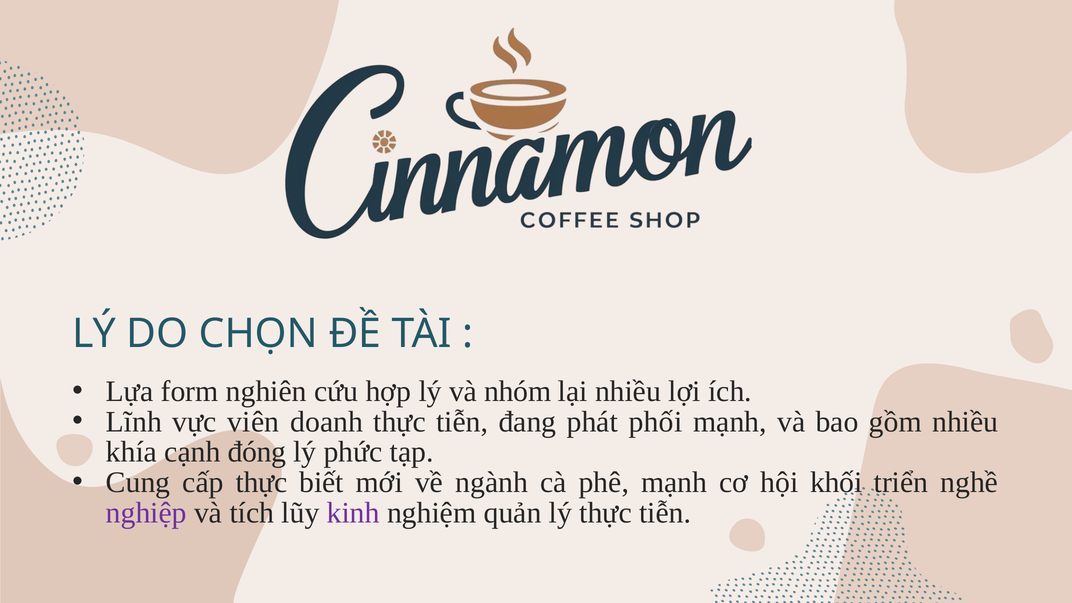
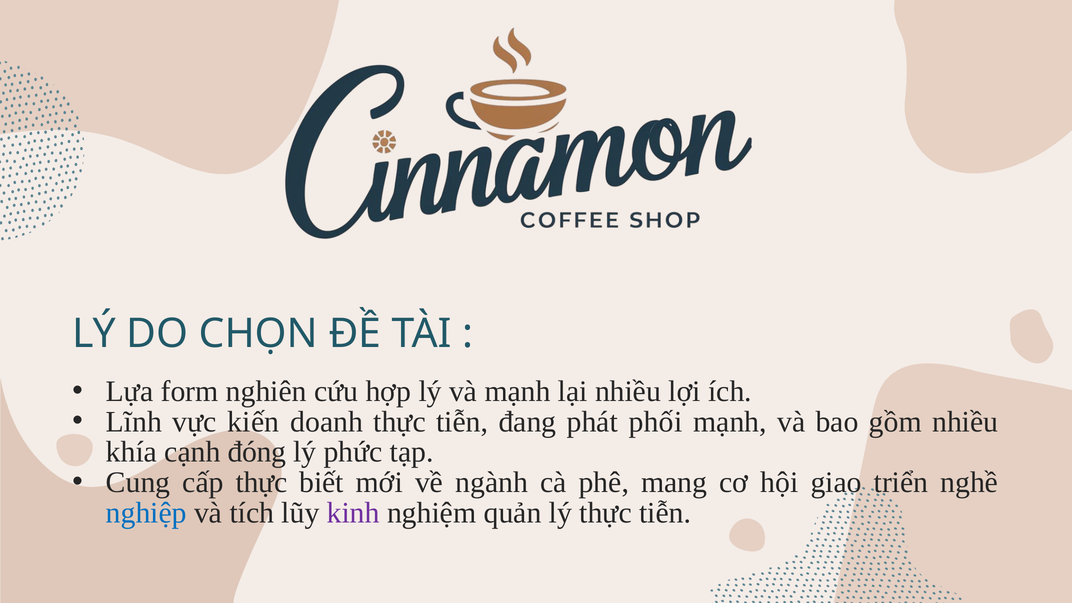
và nhóm: nhóm -> mạnh
viên: viên -> kiến
phê mạnh: mạnh -> mang
khối: khối -> giao
nghiệp colour: purple -> blue
